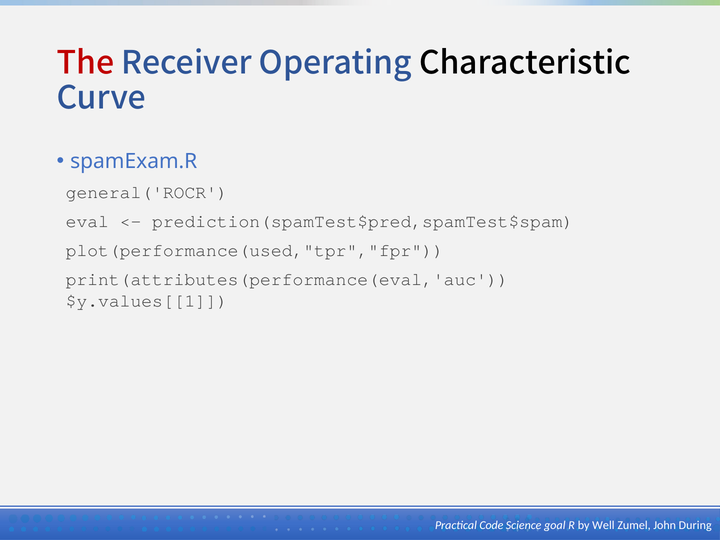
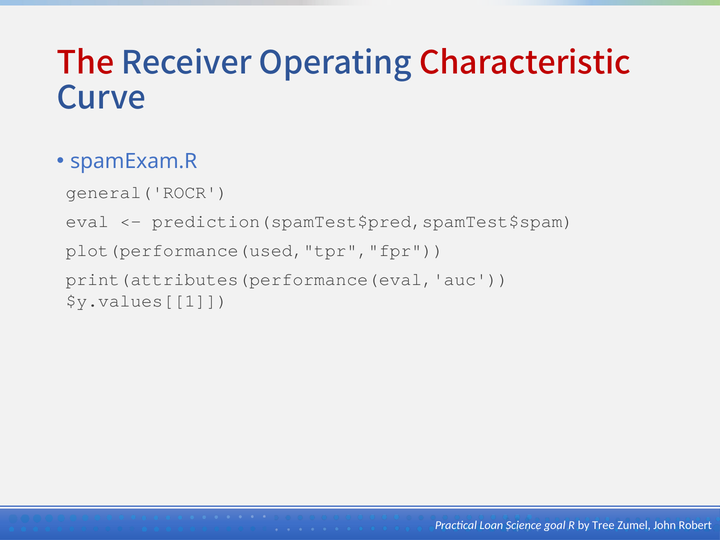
Characteristic colour: black -> red
Code: Code -> Loan
Well: Well -> Tree
During: During -> Robert
